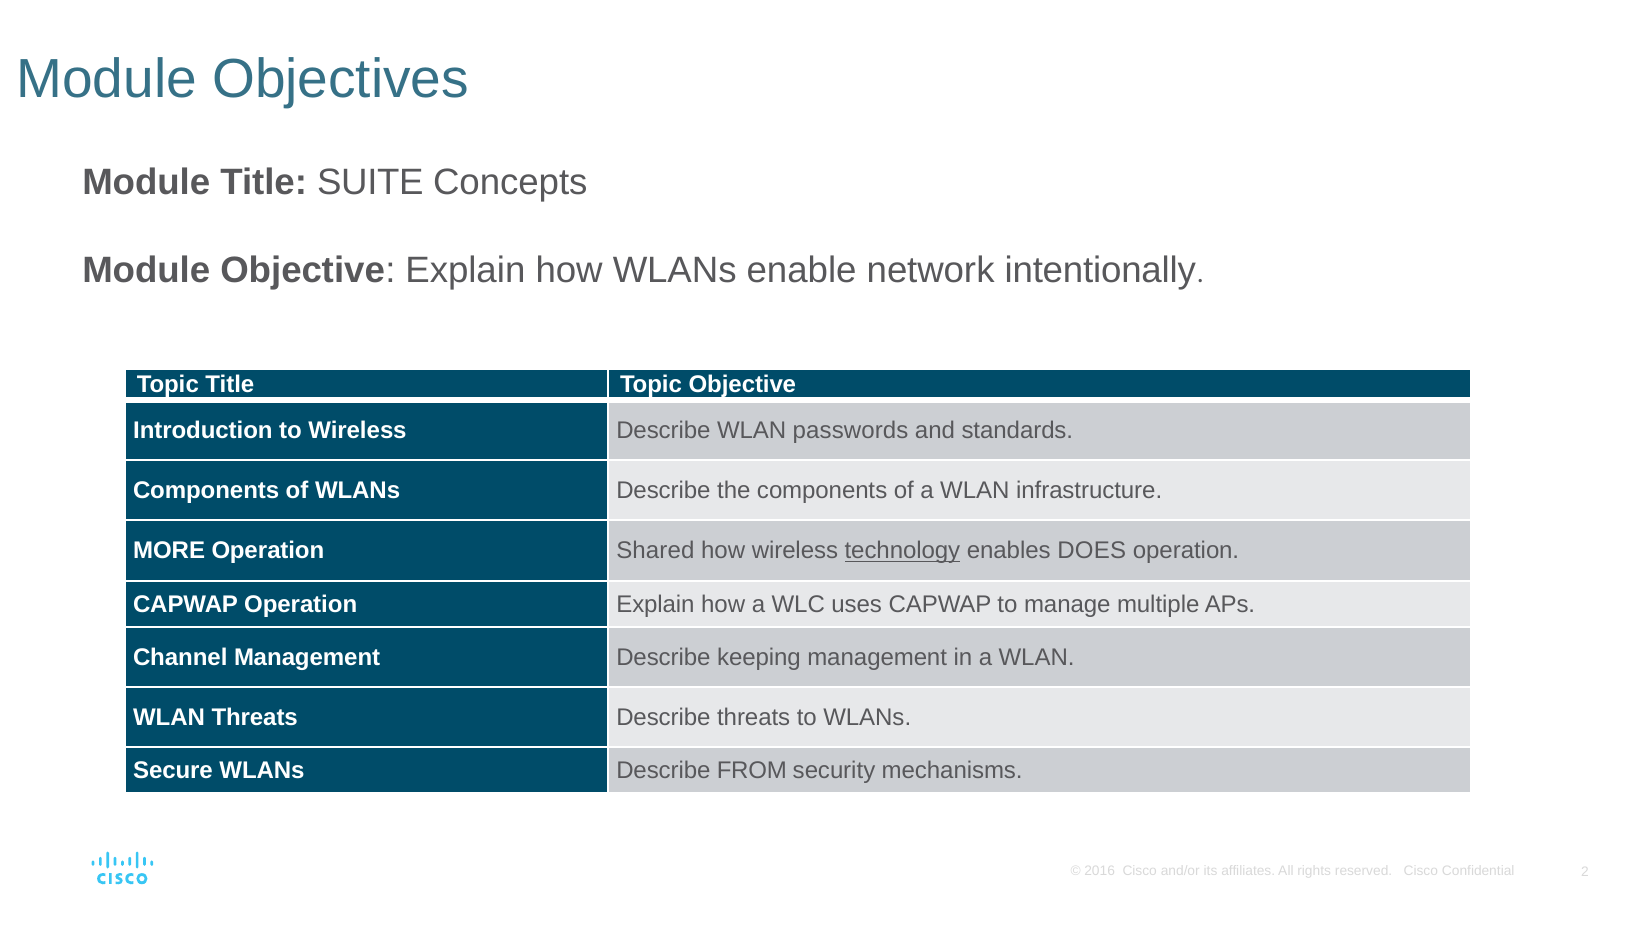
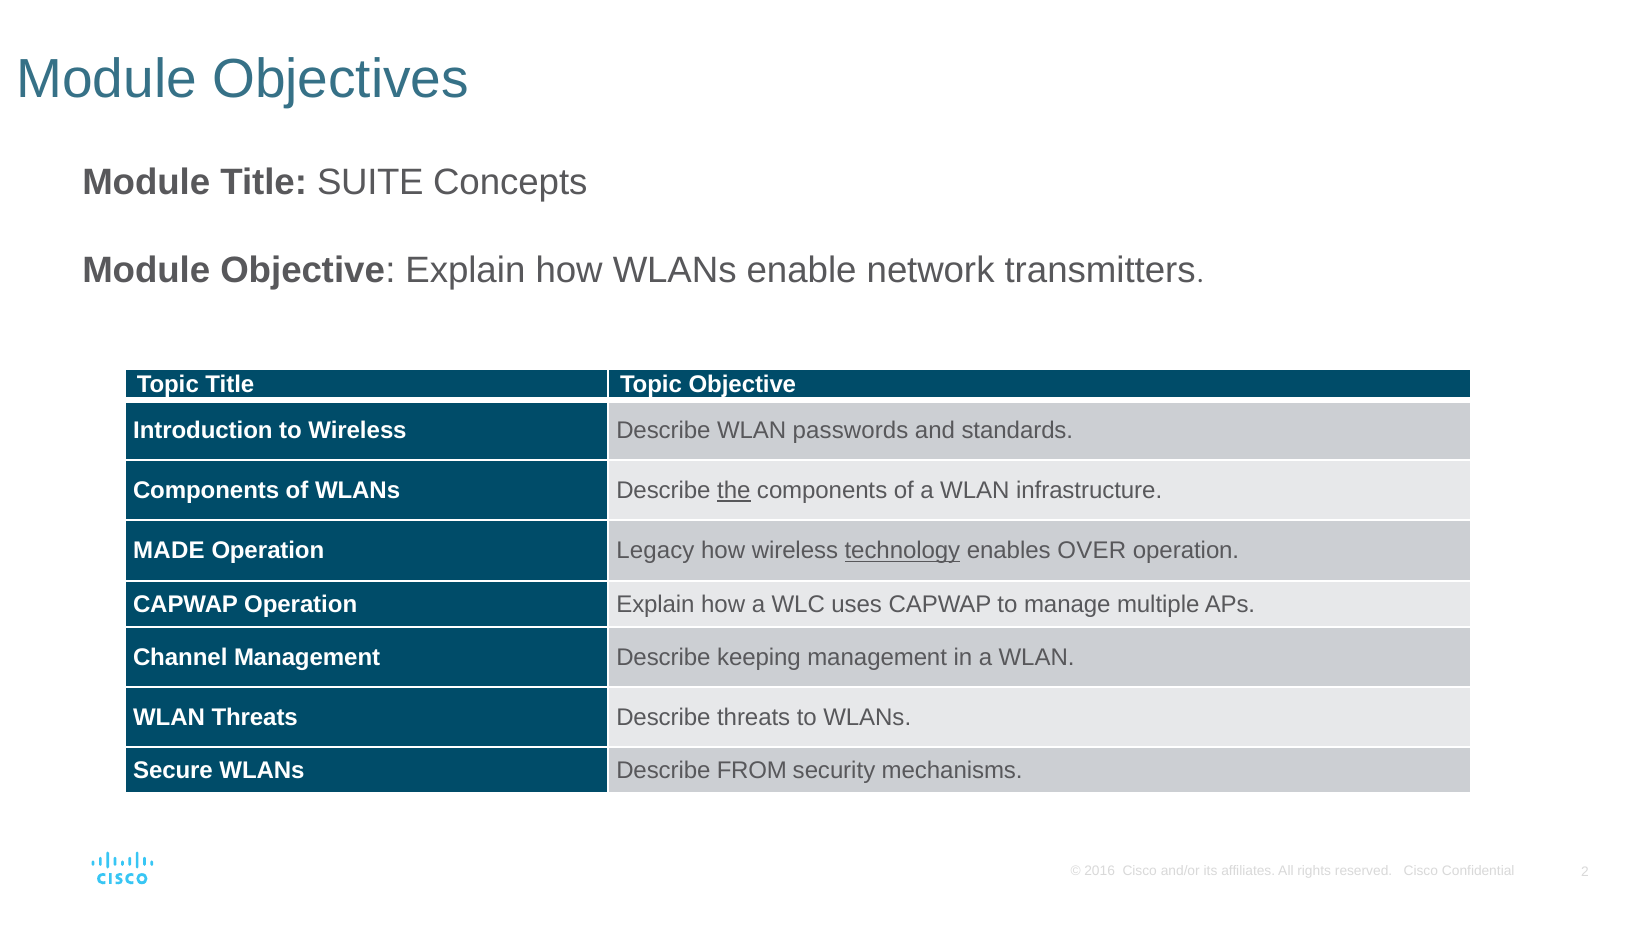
intentionally: intentionally -> transmitters
the underline: none -> present
MORE: MORE -> MADE
Shared: Shared -> Legacy
DOES: DOES -> OVER
